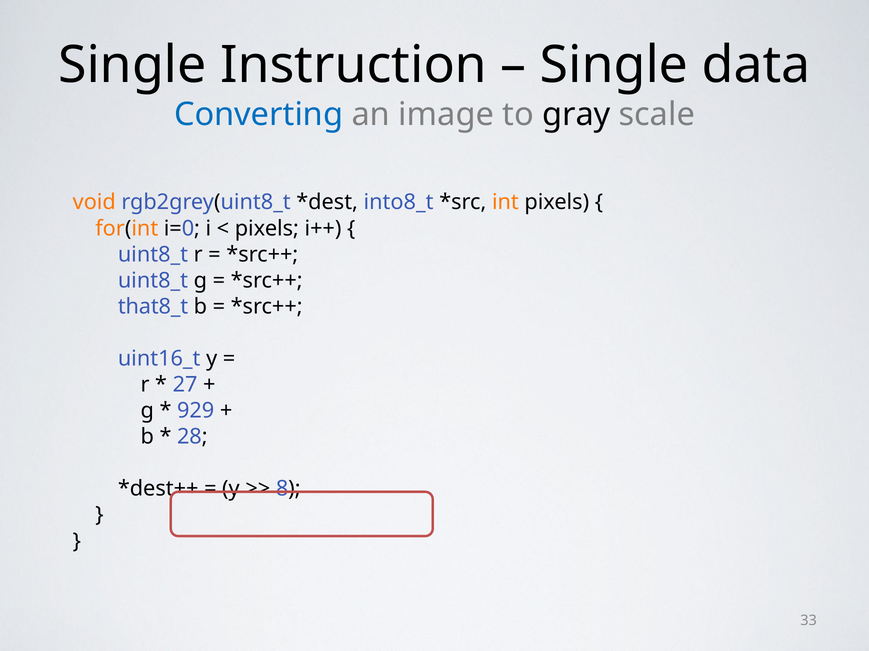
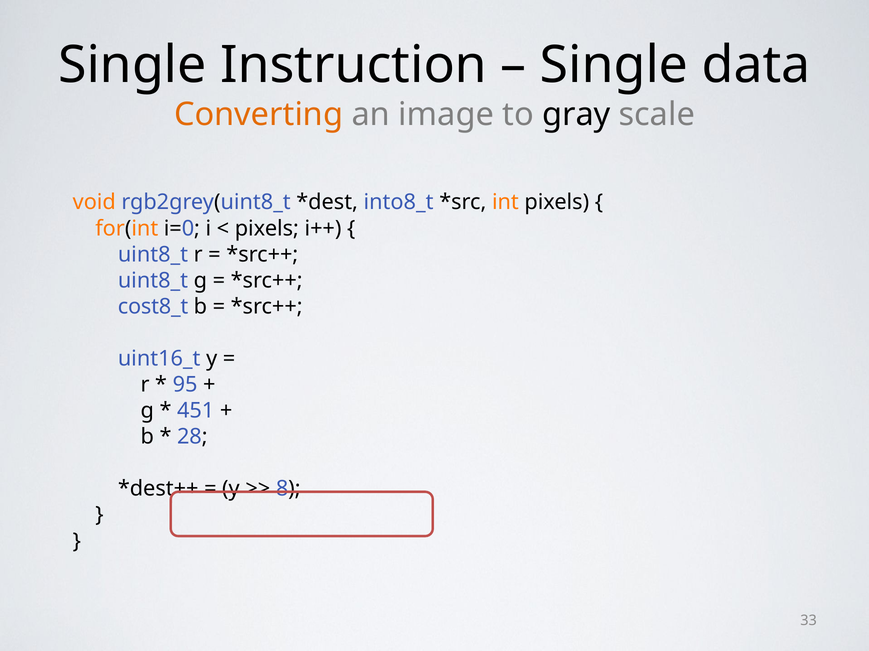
Converting colour: blue -> orange
that8_t: that8_t -> cost8_t
27: 27 -> 95
929: 929 -> 451
